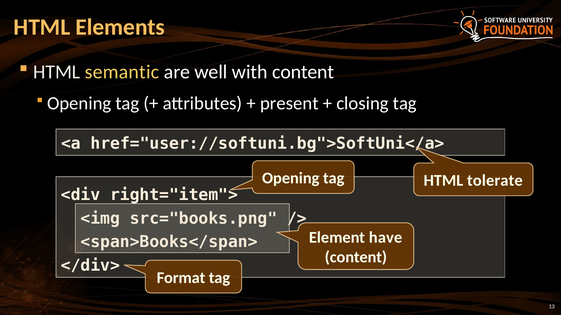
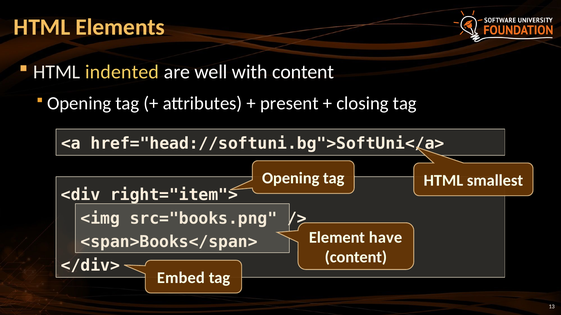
semantic: semantic -> indented
href="user://softuni.bg">SoftUni</a>: href="user://softuni.bg">SoftUni</a> -> href="head://softuni.bg">SoftUni</a>
tolerate: tolerate -> smallest
Format: Format -> Embed
